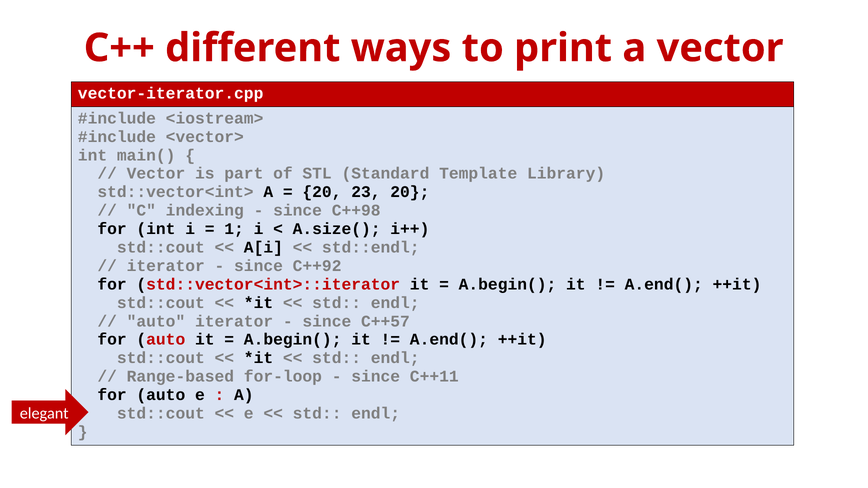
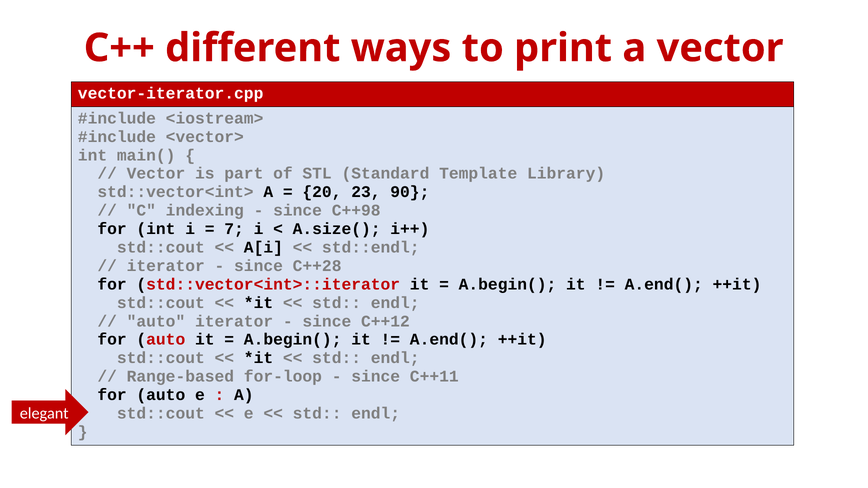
23 20: 20 -> 90
1: 1 -> 7
C++92: C++92 -> C++28
C++57: C++57 -> C++12
